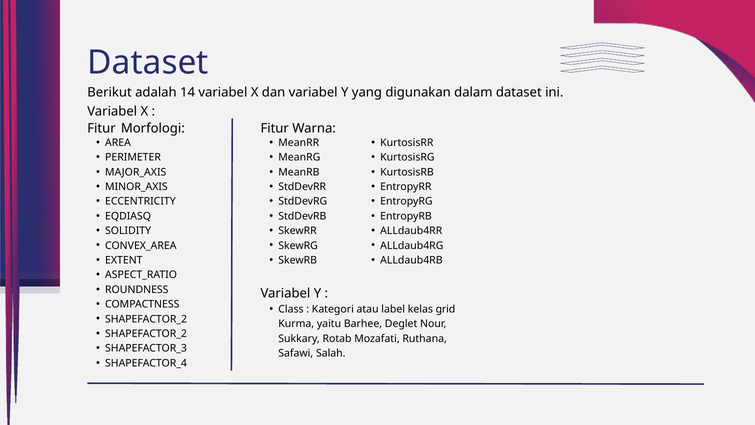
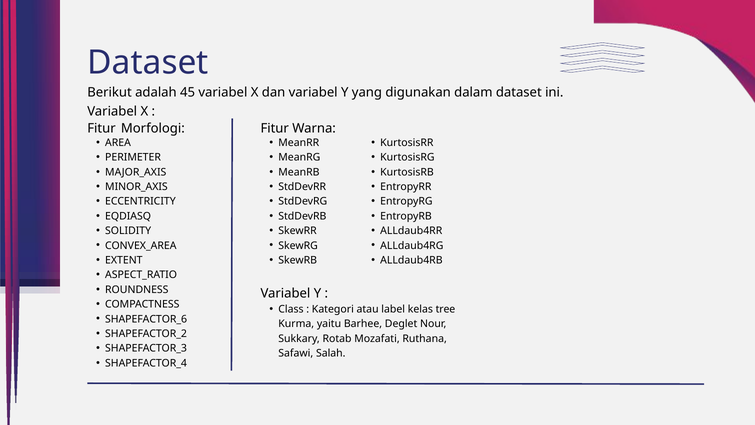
14: 14 -> 45
grid: grid -> tree
SHAPEFACTOR_2 at (146, 319): SHAPEFACTOR_2 -> SHAPEFACTOR_6
